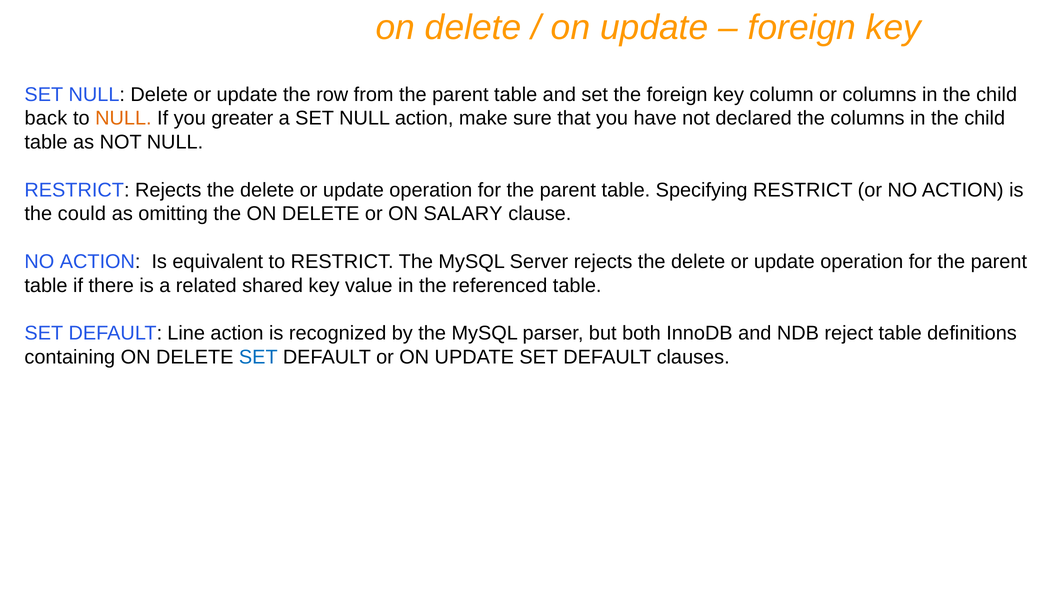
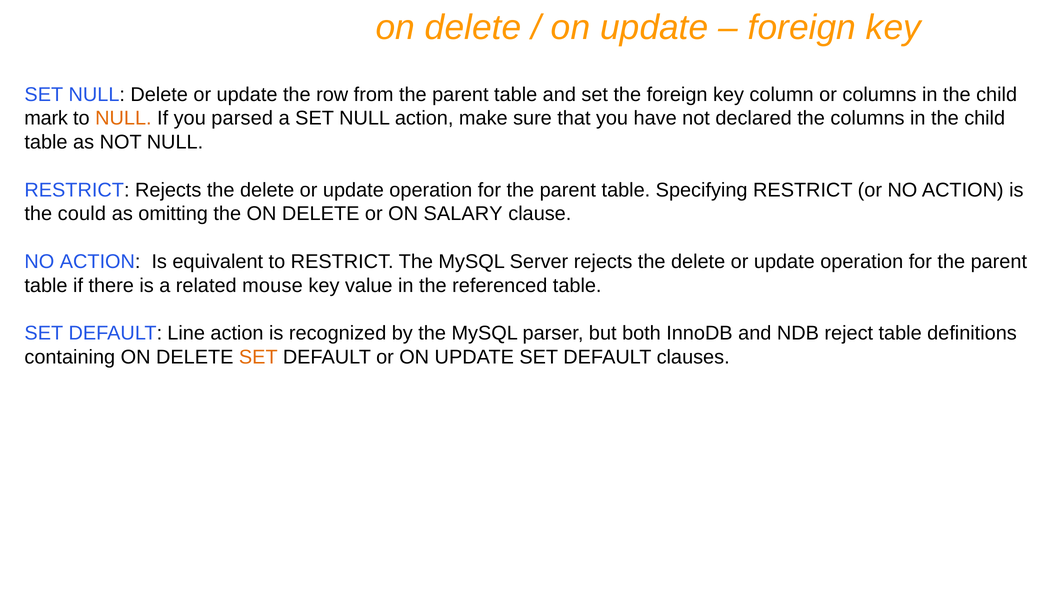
back: back -> mark
greater: greater -> parsed
shared: shared -> mouse
SET at (258, 357) colour: blue -> orange
